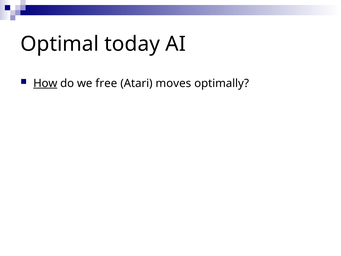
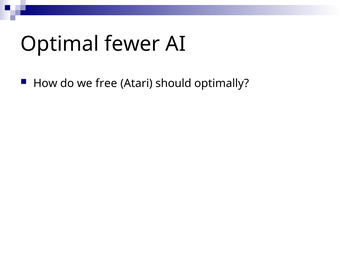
today: today -> fewer
How underline: present -> none
moves: moves -> should
